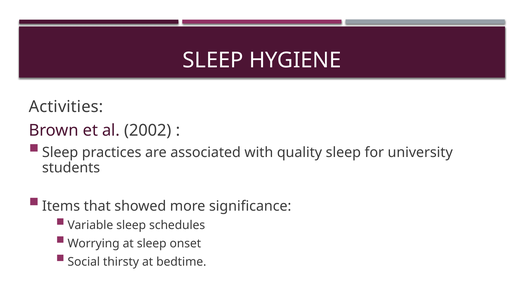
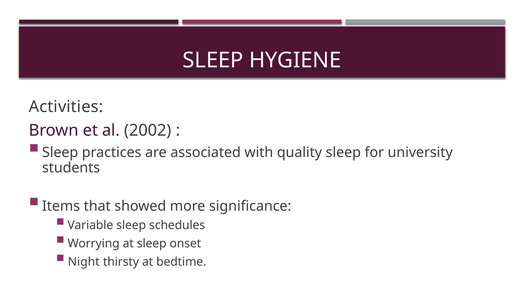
Social: Social -> Night
